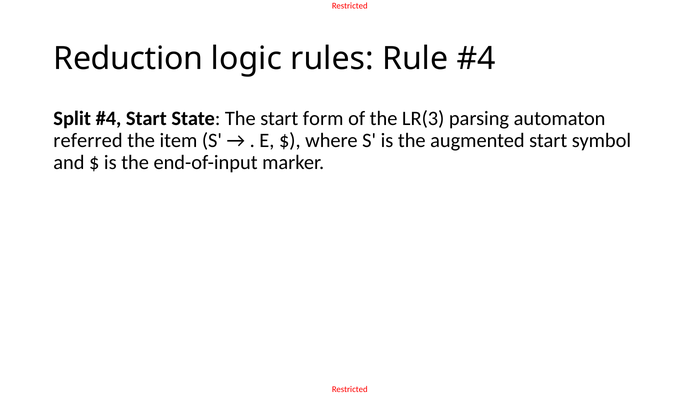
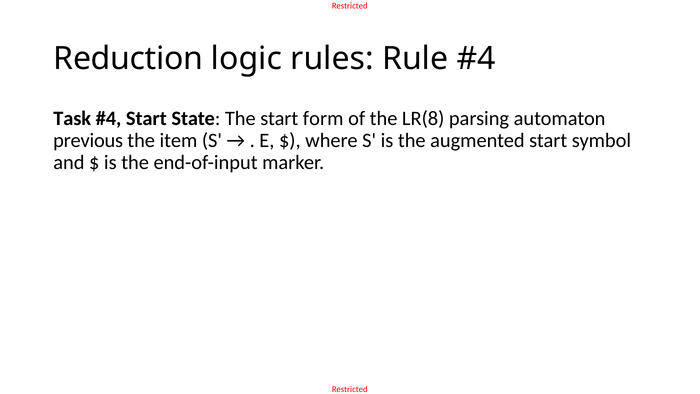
Split: Split -> Task
LR(3: LR(3 -> LR(8
referred: referred -> previous
